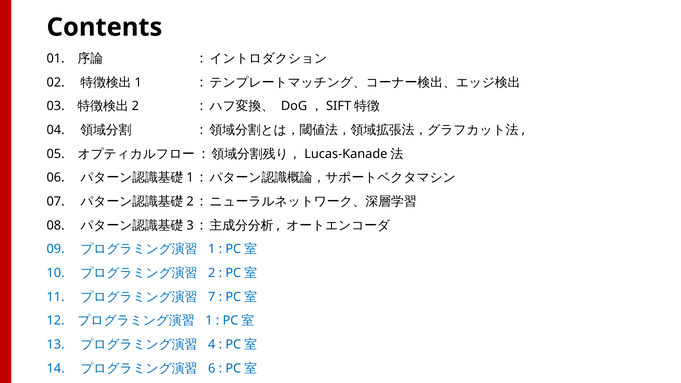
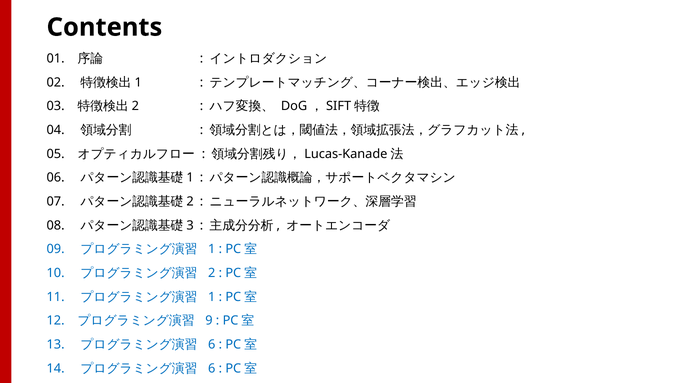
7 at (212, 297): 7 -> 1
1 at (209, 321): 1 -> 9
4 at (212, 345): 4 -> 6
